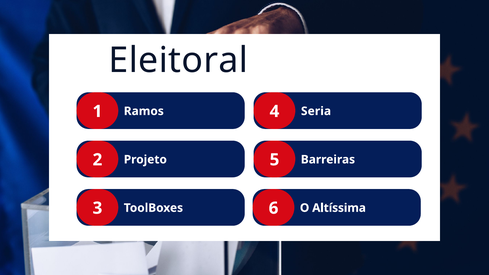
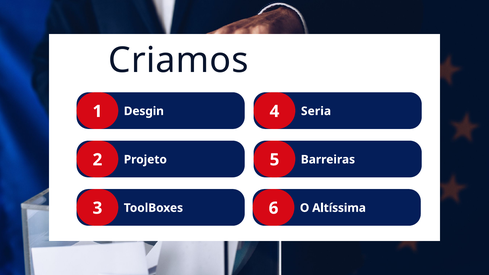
Eleitoral: Eleitoral -> Criamos
Ramos: Ramos -> Desgin
